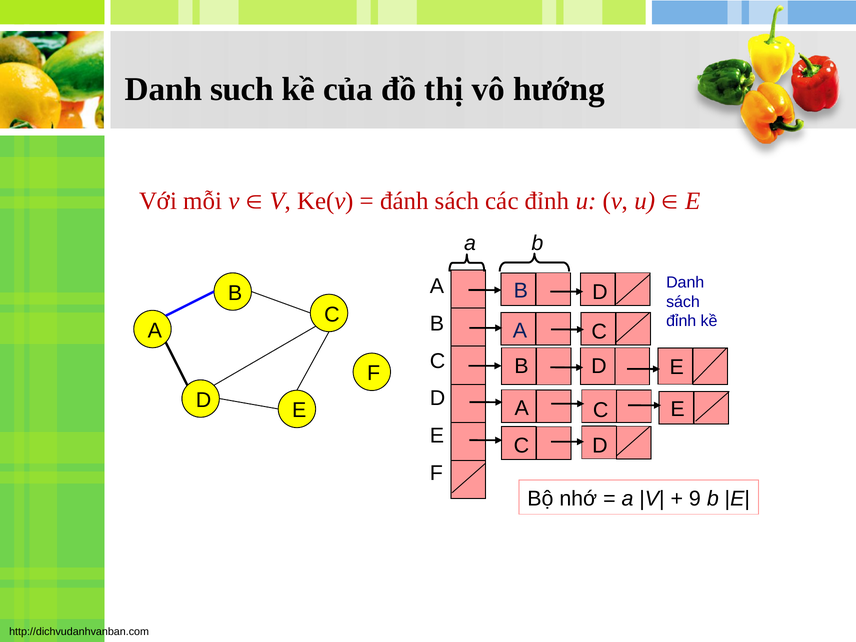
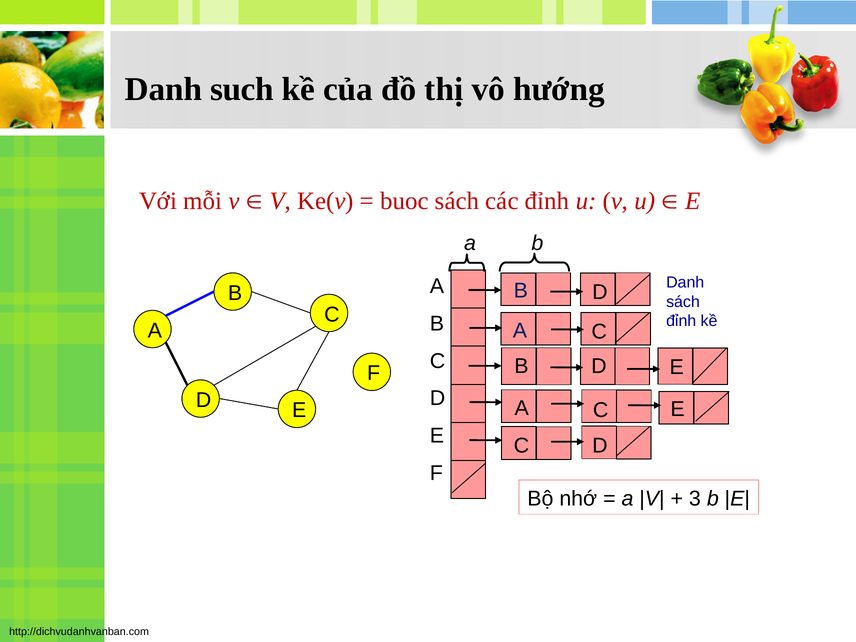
đánh: đánh -> buoc
9: 9 -> 3
